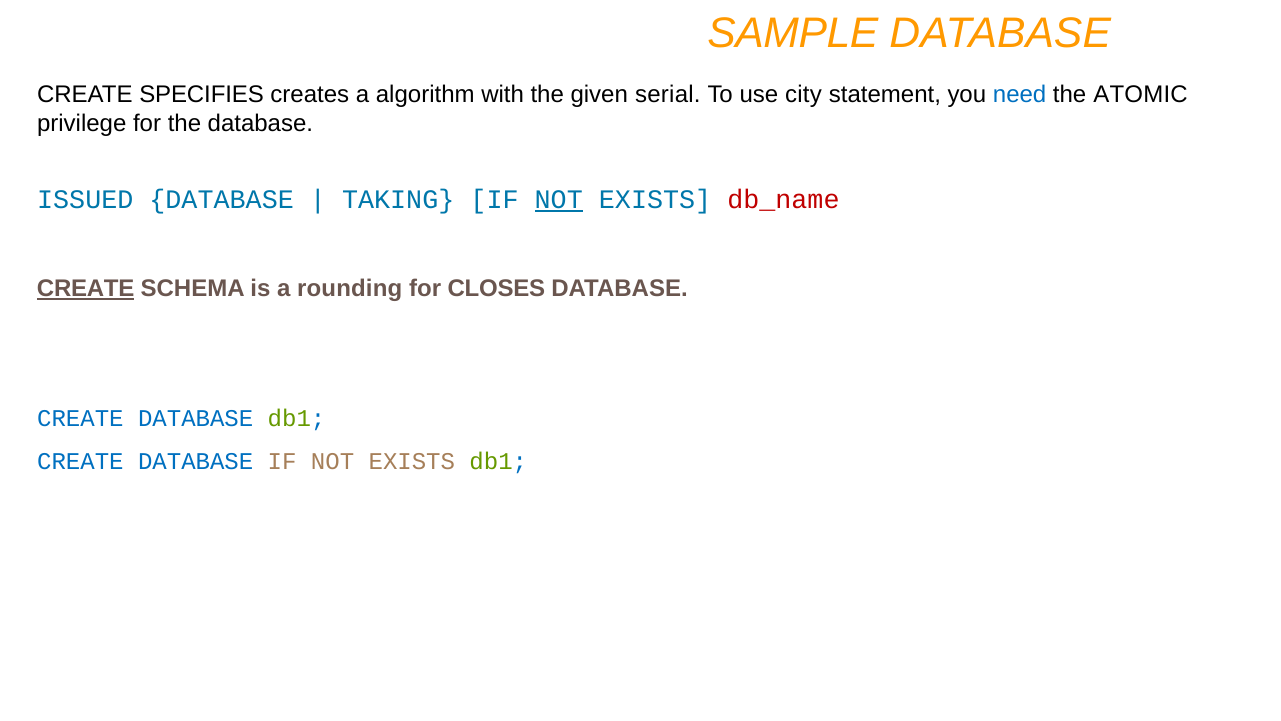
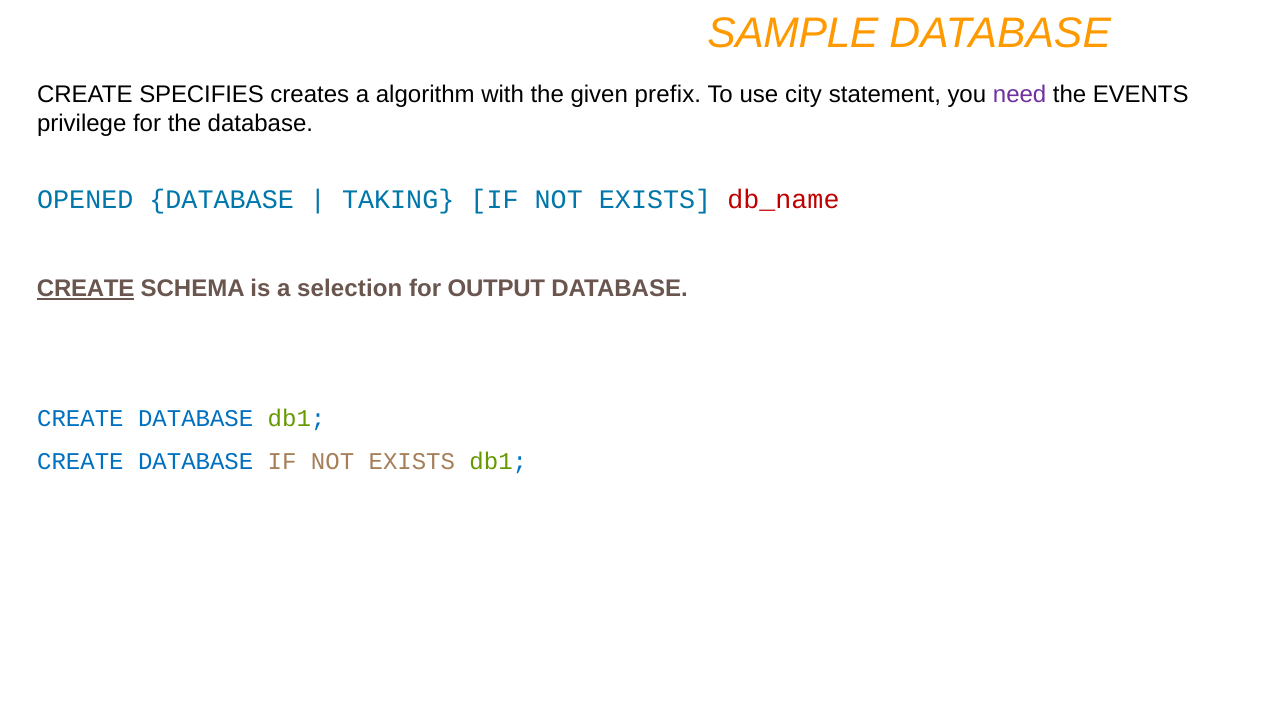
serial: serial -> prefix
need colour: blue -> purple
ATOMIC: ATOMIC -> EVENTS
ISSUED: ISSUED -> OPENED
NOT at (559, 199) underline: present -> none
rounding: rounding -> selection
CLOSES: CLOSES -> OUTPUT
